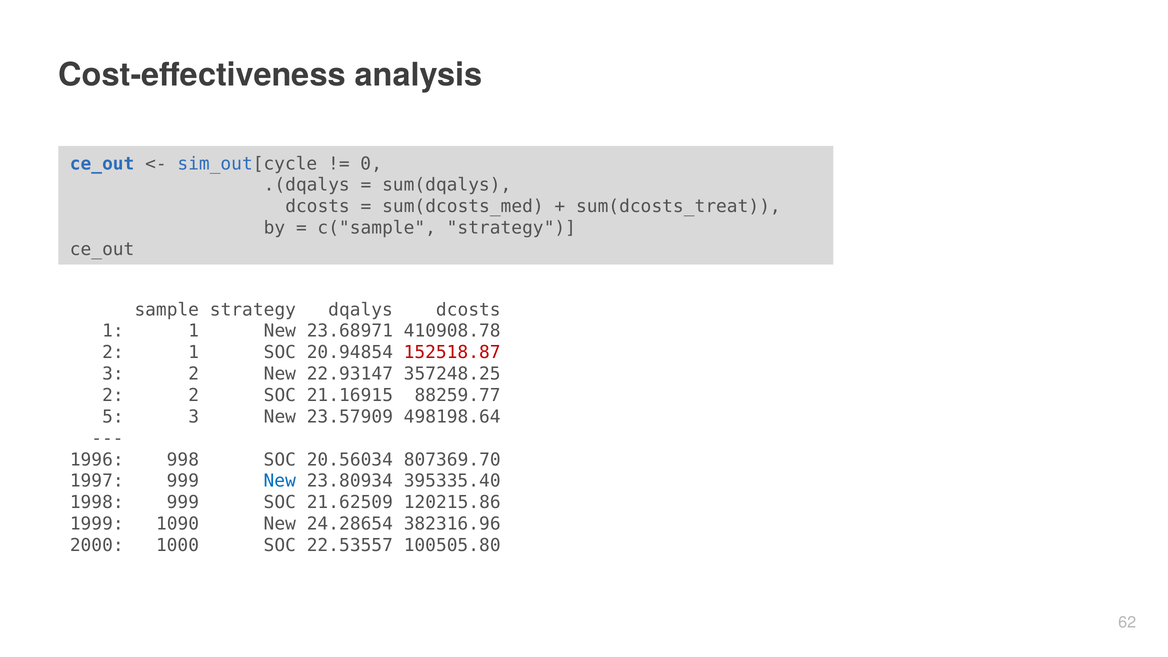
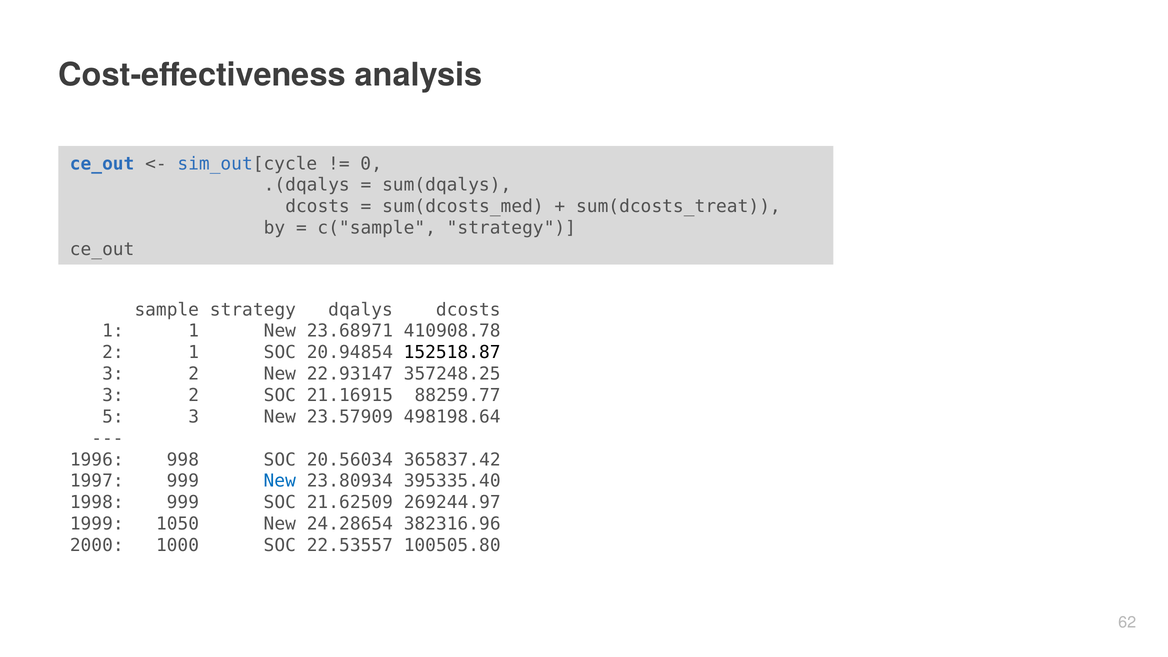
152518.87 colour: red -> black
2 at (113, 395): 2 -> 3
807369.70: 807369.70 -> 365837.42
120215.86: 120215.86 -> 269244.97
1090: 1090 -> 1050
